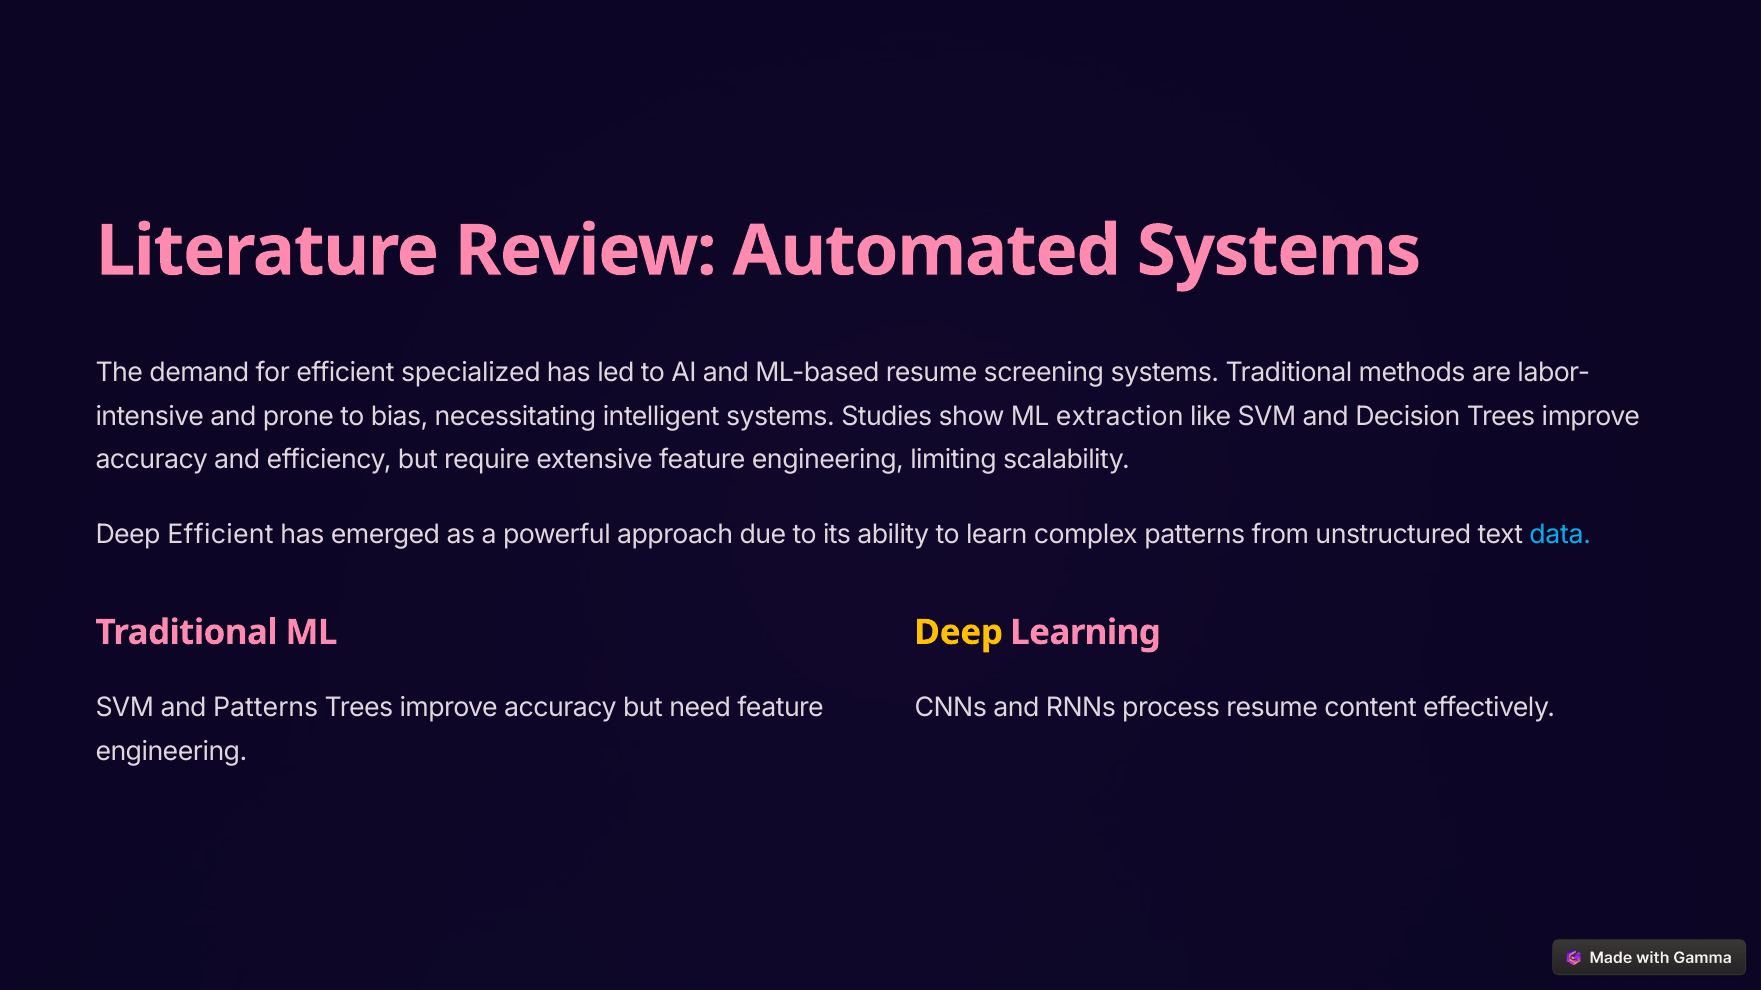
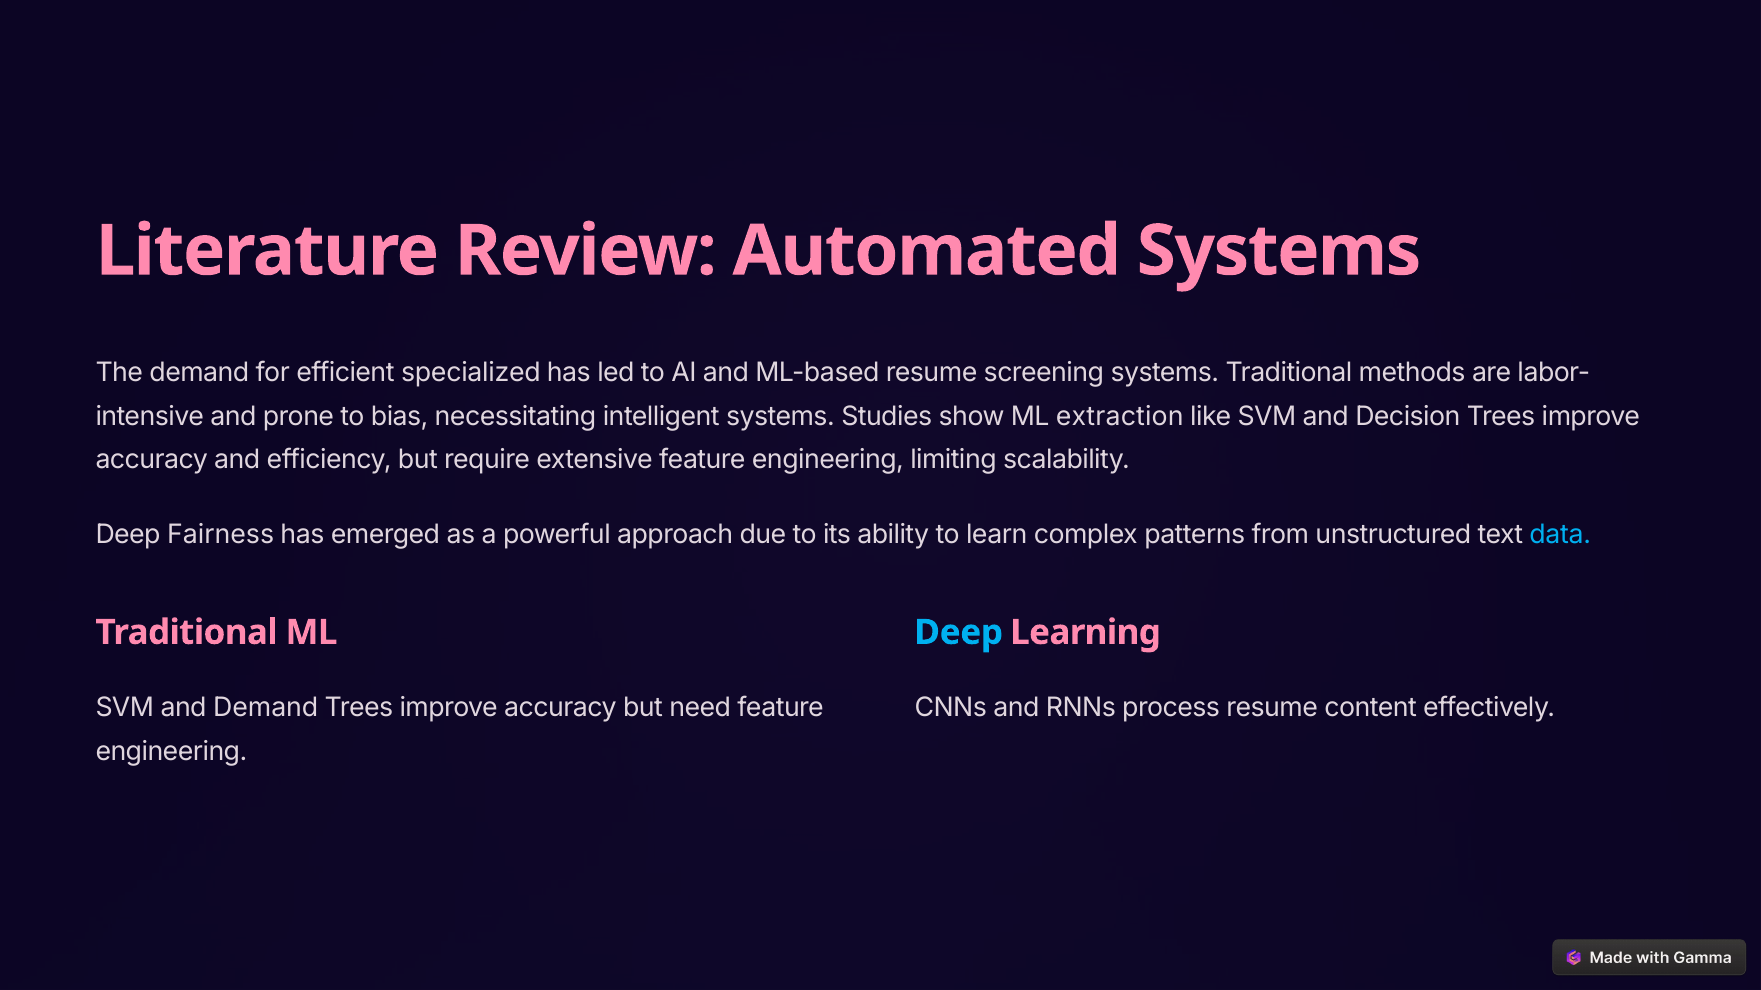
Deep Efficient: Efficient -> Fairness
Deep at (959, 633) colour: yellow -> light blue
and Patterns: Patterns -> Demand
